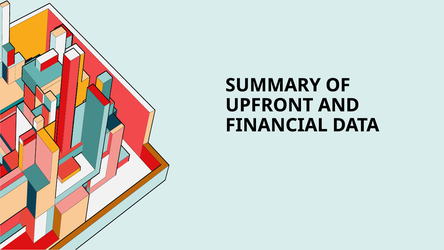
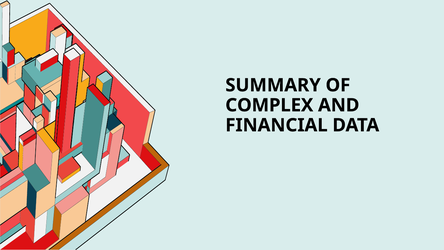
UPFRONT: UPFRONT -> COMPLEX
